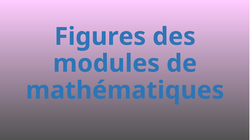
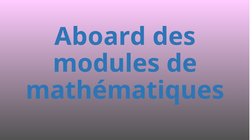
Figures: Figures -> Aboard
